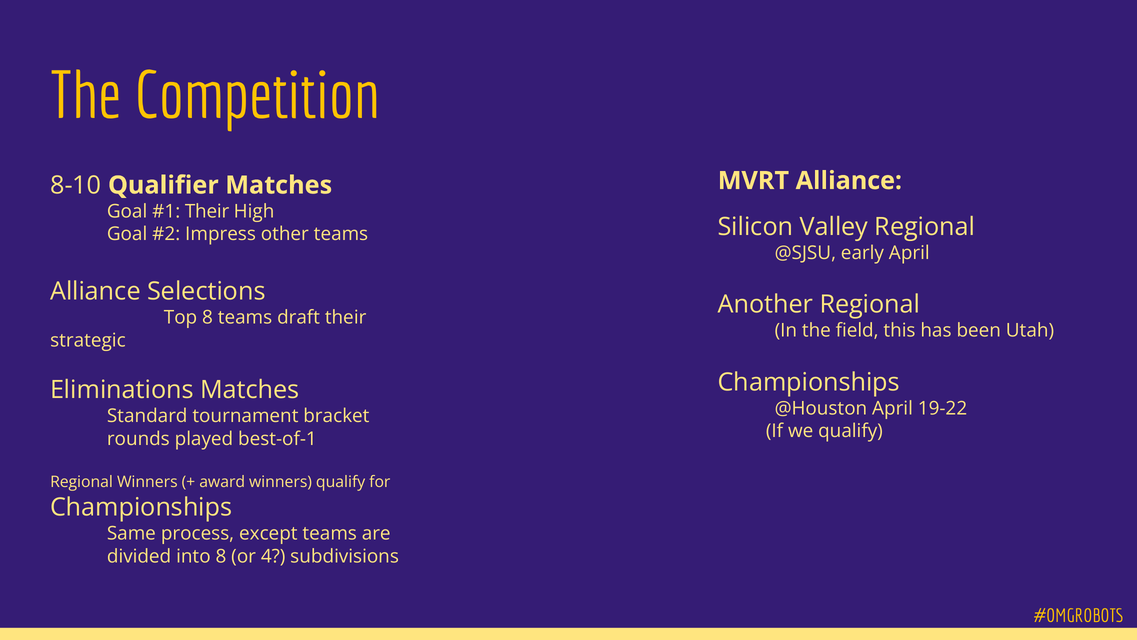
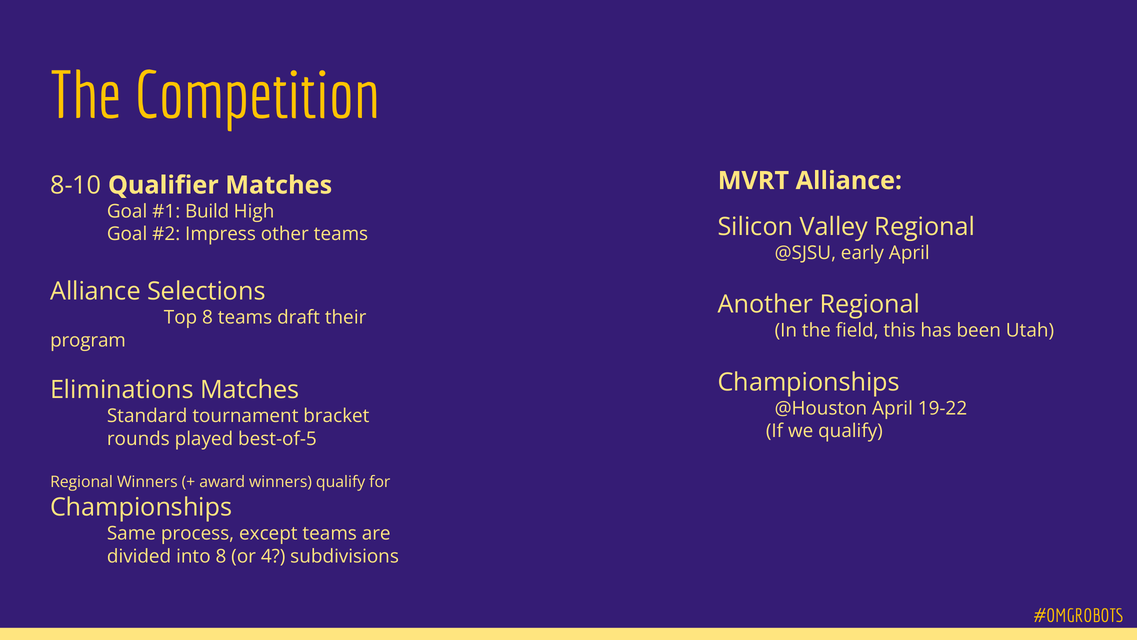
Their at (207, 211): Their -> Build
strategic: strategic -> program
best-of-1: best-of-1 -> best-of-5
